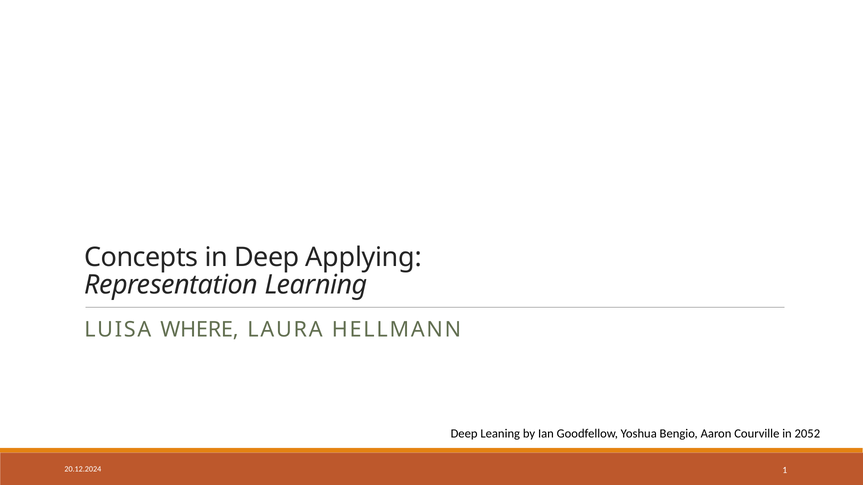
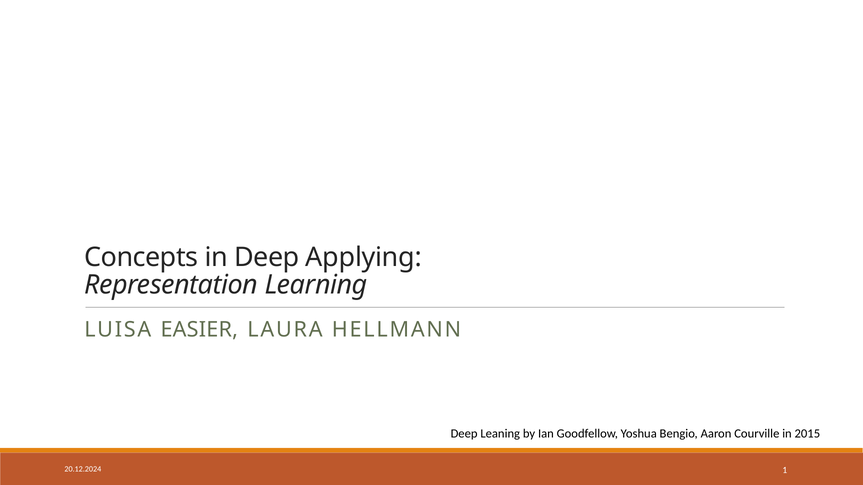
WHERE: WHERE -> EASIER
2052: 2052 -> 2015
